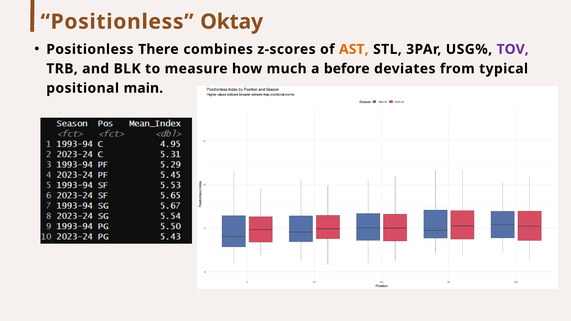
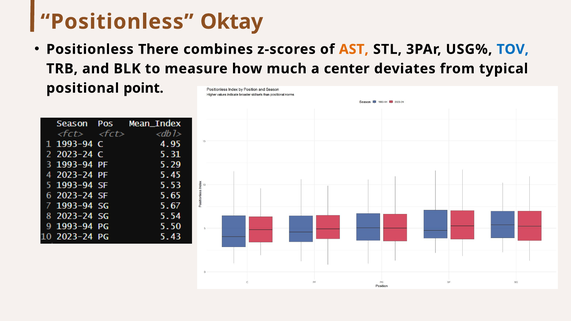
TOV colour: purple -> blue
before: before -> center
main: main -> point
